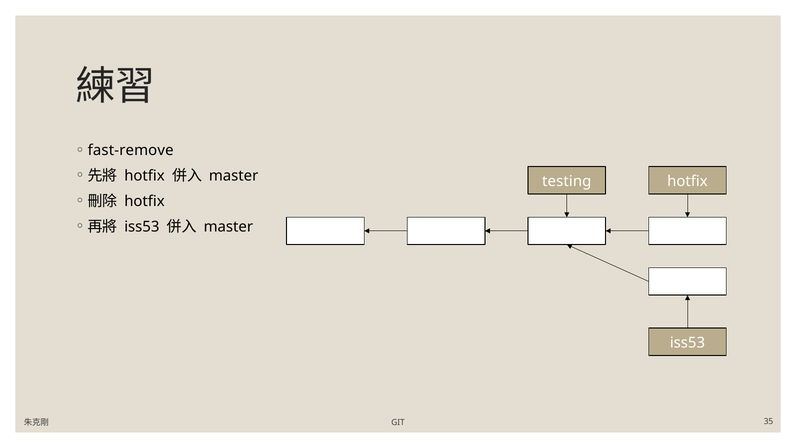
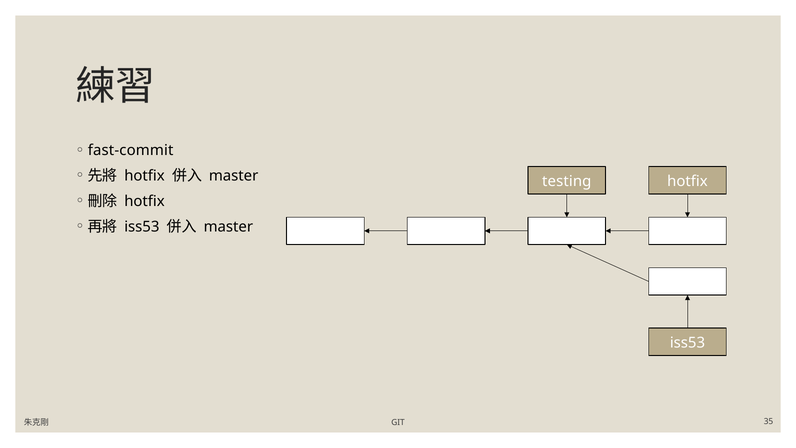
fast-remove: fast-remove -> fast-commit
